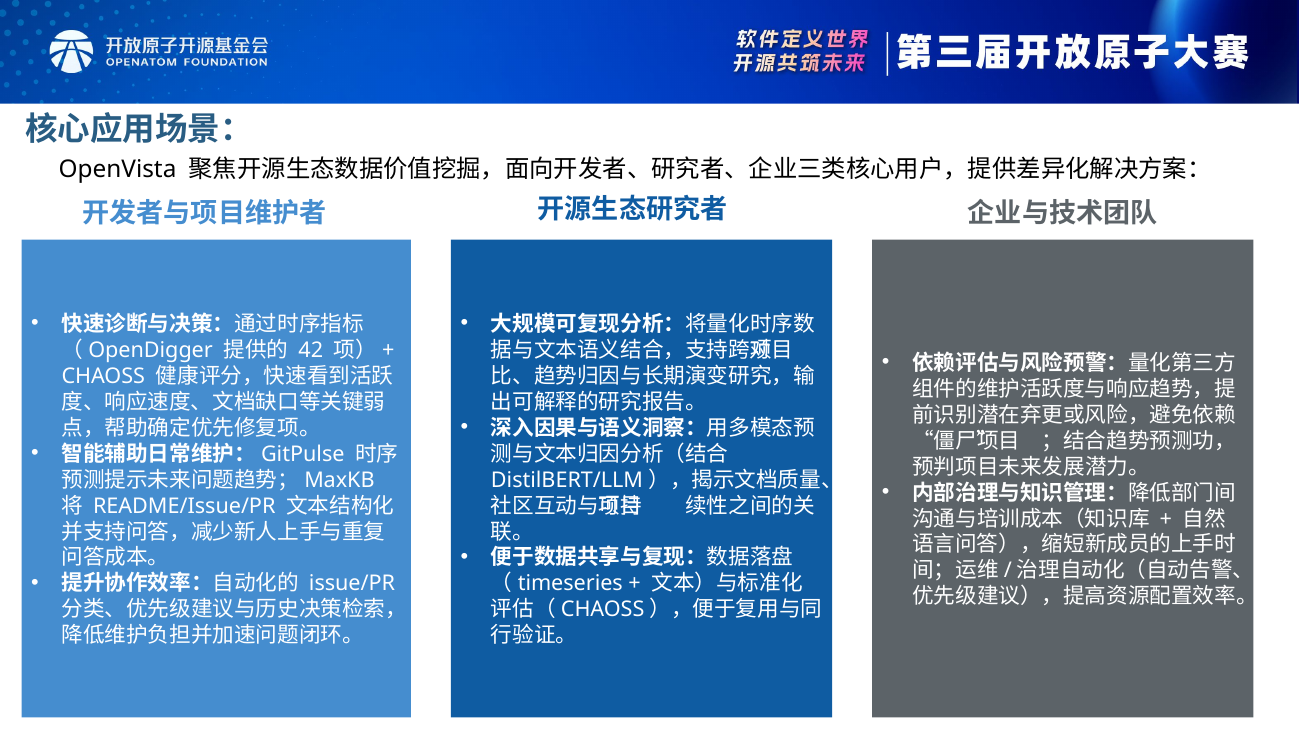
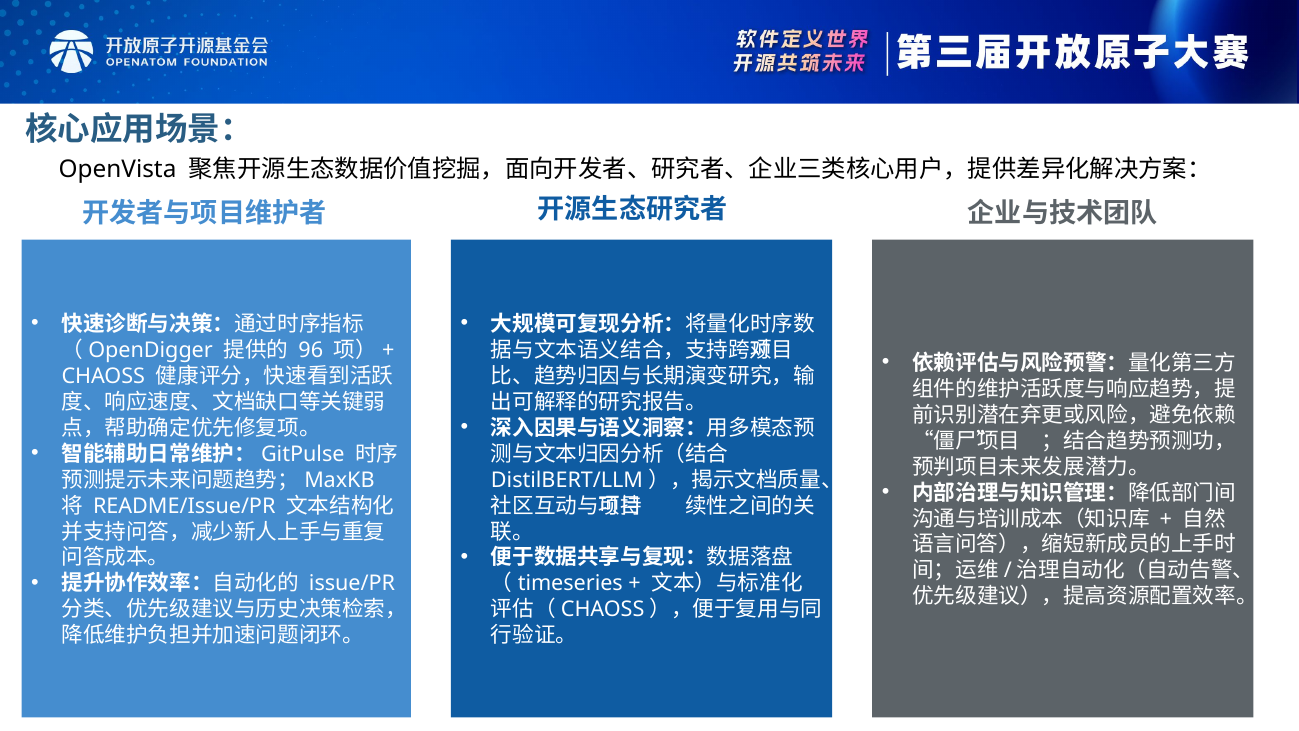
42: 42 -> 96
